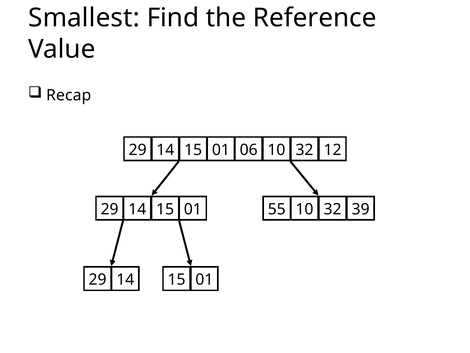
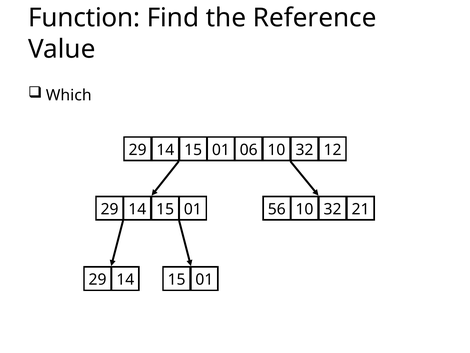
Smallest: Smallest -> Function
Recap: Recap -> Which
55: 55 -> 56
39: 39 -> 21
